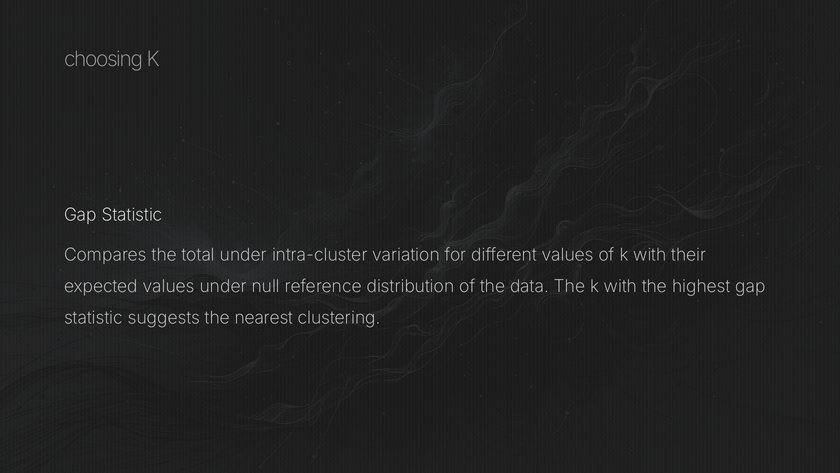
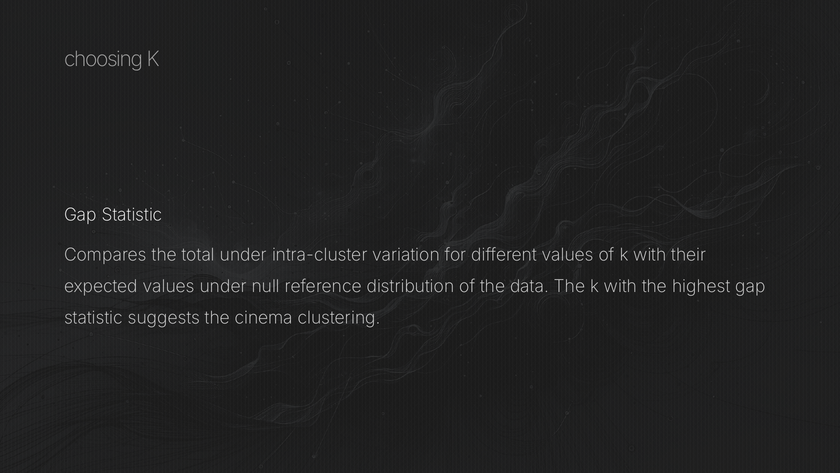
nearest: nearest -> cinema
